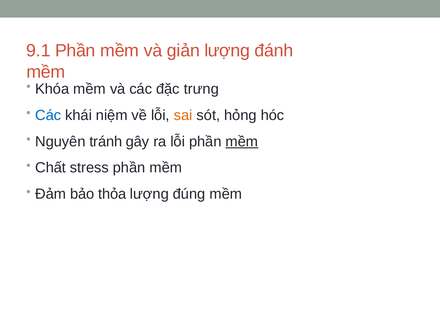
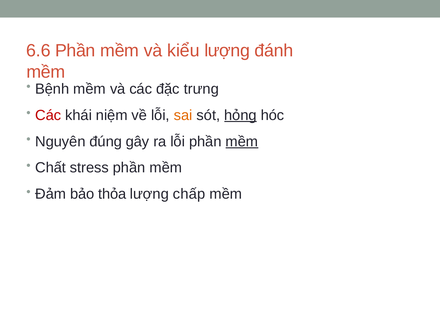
9.1: 9.1 -> 6.6
giản: giản -> kiểu
Khóa: Khóa -> Bệnh
Các at (48, 115) colour: blue -> red
hỏng underline: none -> present
tránh: tránh -> đúng
đúng: đúng -> chấp
